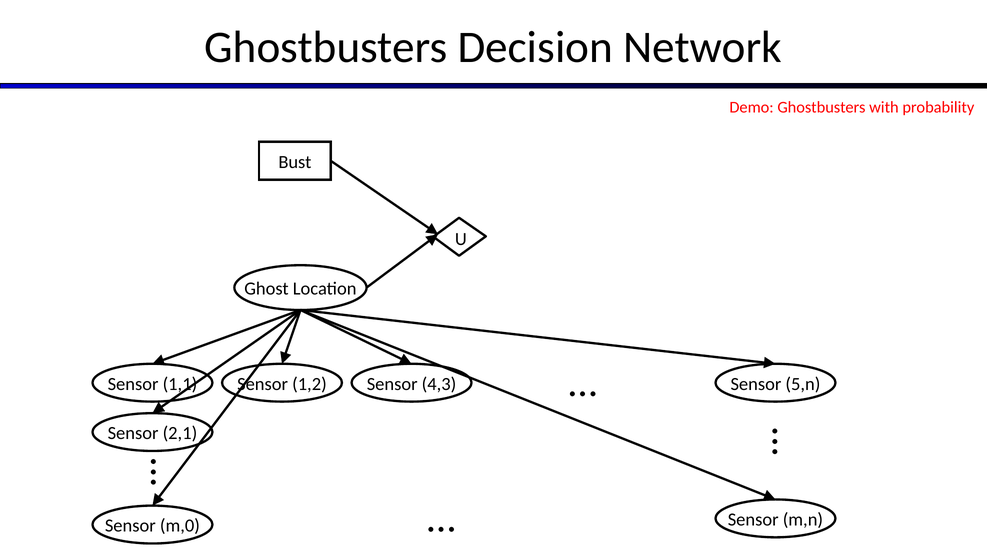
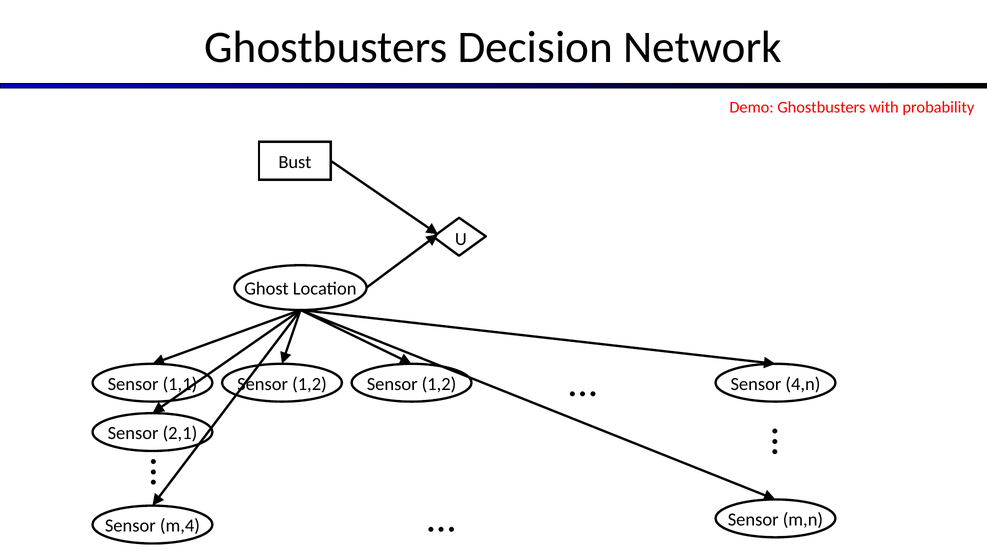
1,2 Sensor 4,3: 4,3 -> 1,2
5,n: 5,n -> 4,n
m,0: m,0 -> m,4
